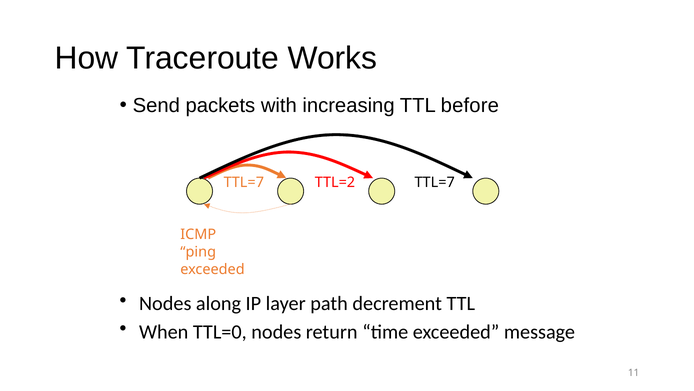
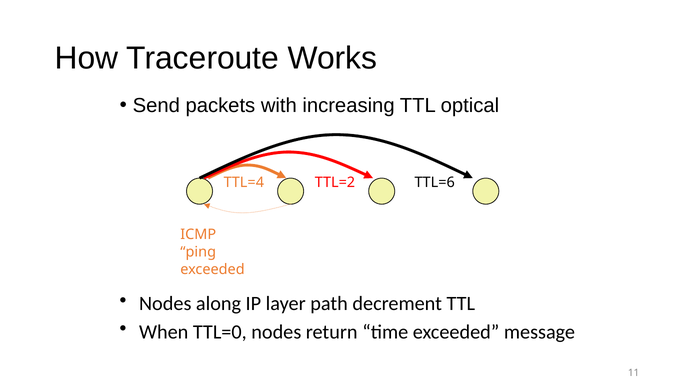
before: before -> optical
TTL=7 at (244, 182): TTL=7 -> TTL=4
TTL=2 TTL=7: TTL=7 -> TTL=6
